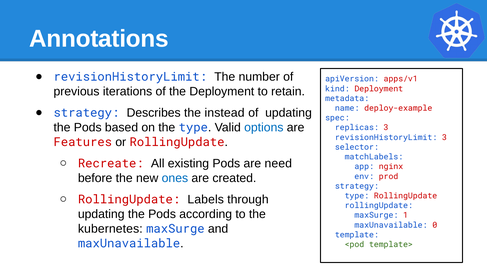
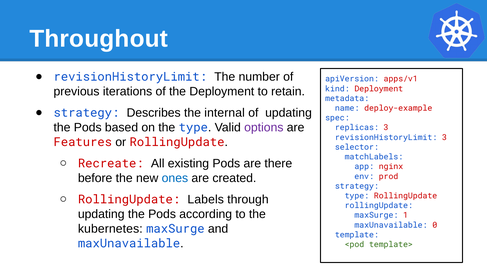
Annotations: Annotations -> Throughout
instead: instead -> internal
options colour: blue -> purple
need: need -> there
